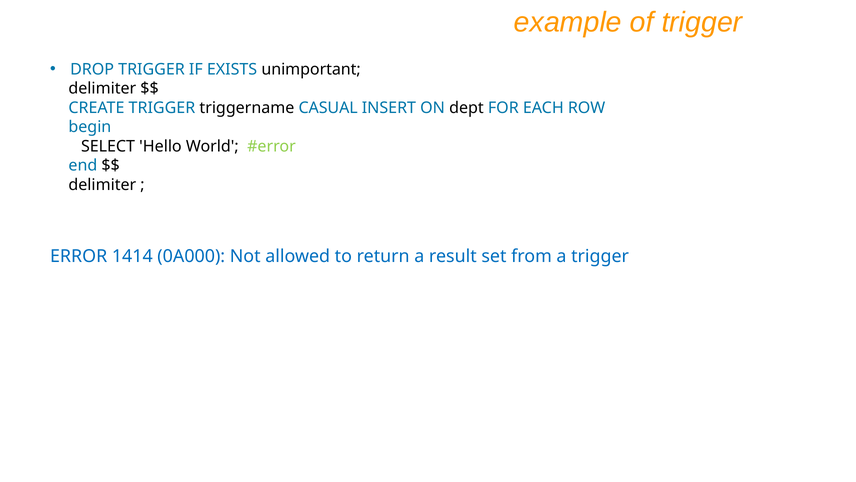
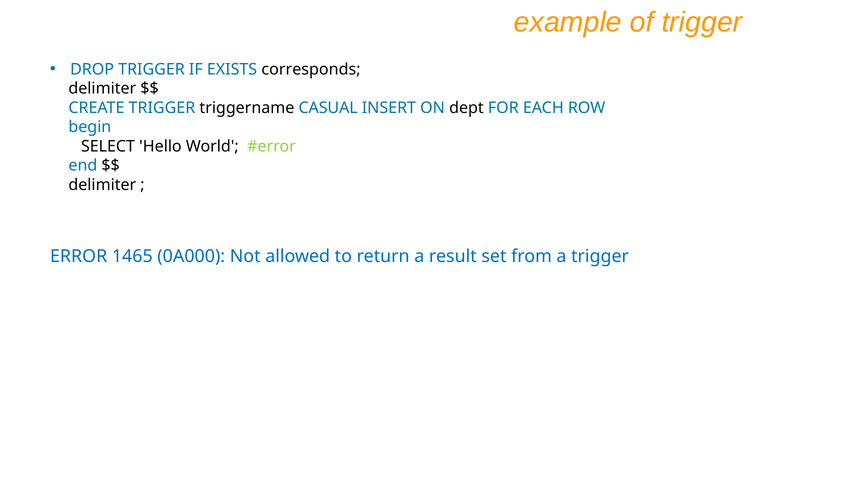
unimportant: unimportant -> corresponds
1414: 1414 -> 1465
